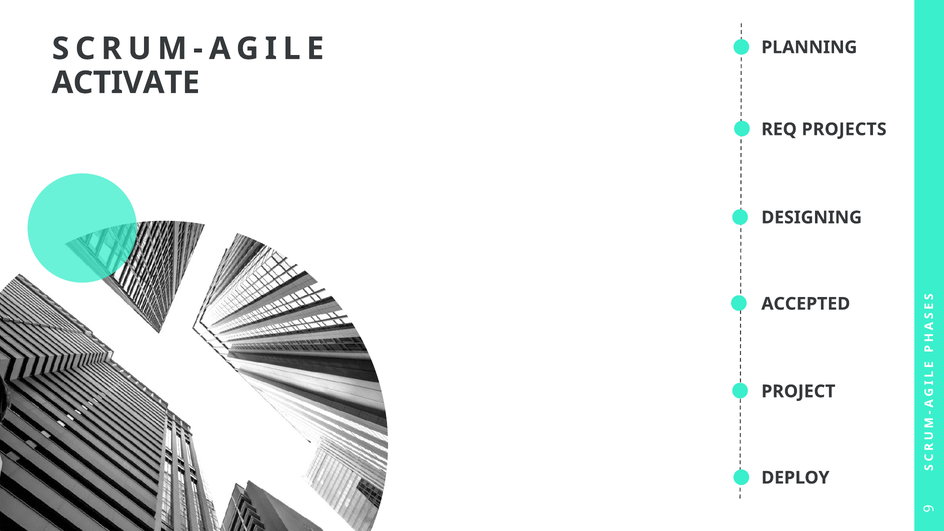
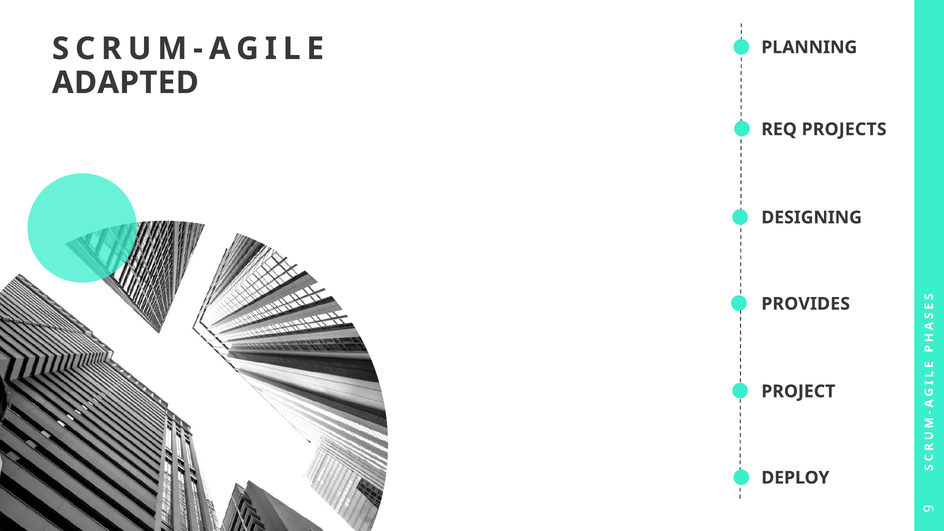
ACTIVATE: ACTIVATE -> ADAPTED
ACCEPTED: ACCEPTED -> PROVIDES
